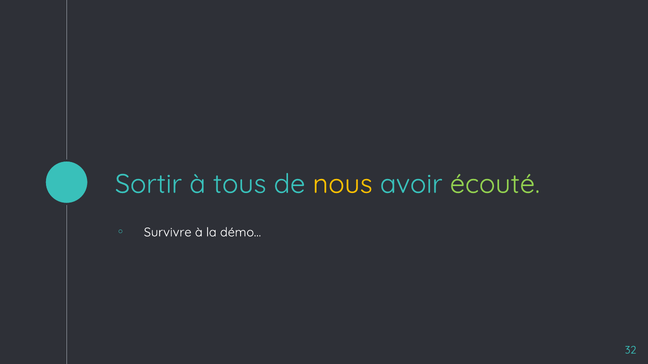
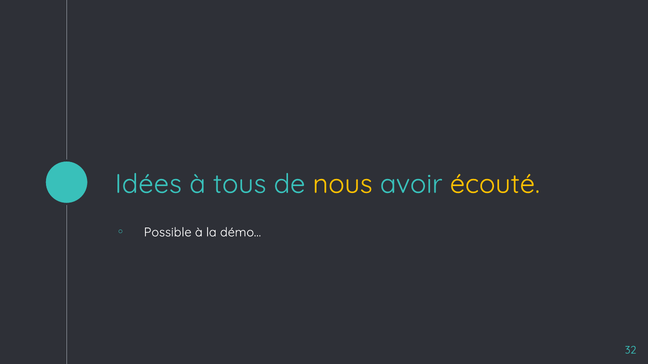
Sortir: Sortir -> Idées
écouté colour: light green -> yellow
Survivre: Survivre -> Possible
